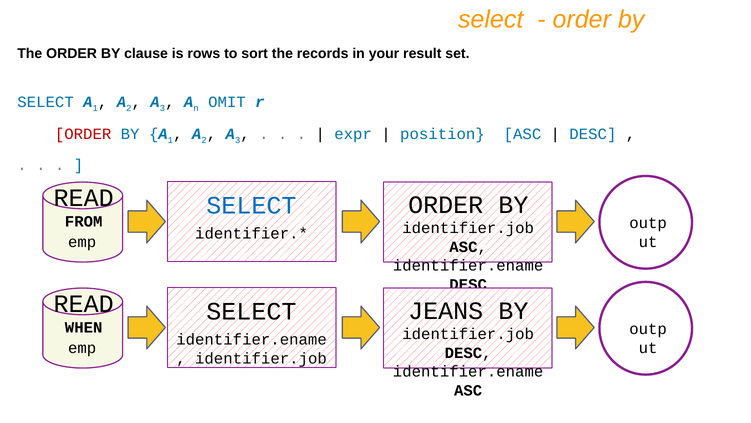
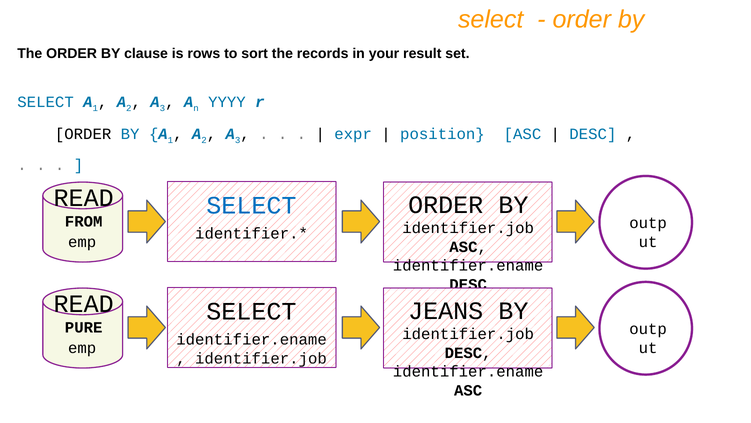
OMIT: OMIT -> YYYY
ORDER at (83, 134) colour: red -> black
WHEN: WHEN -> PURE
